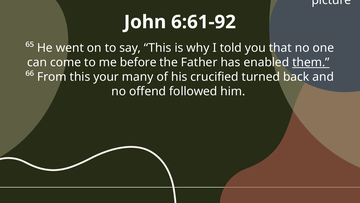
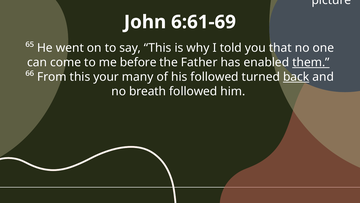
6:61-92: 6:61-92 -> 6:61-69
his crucified: crucified -> followed
back underline: none -> present
offend: offend -> breath
